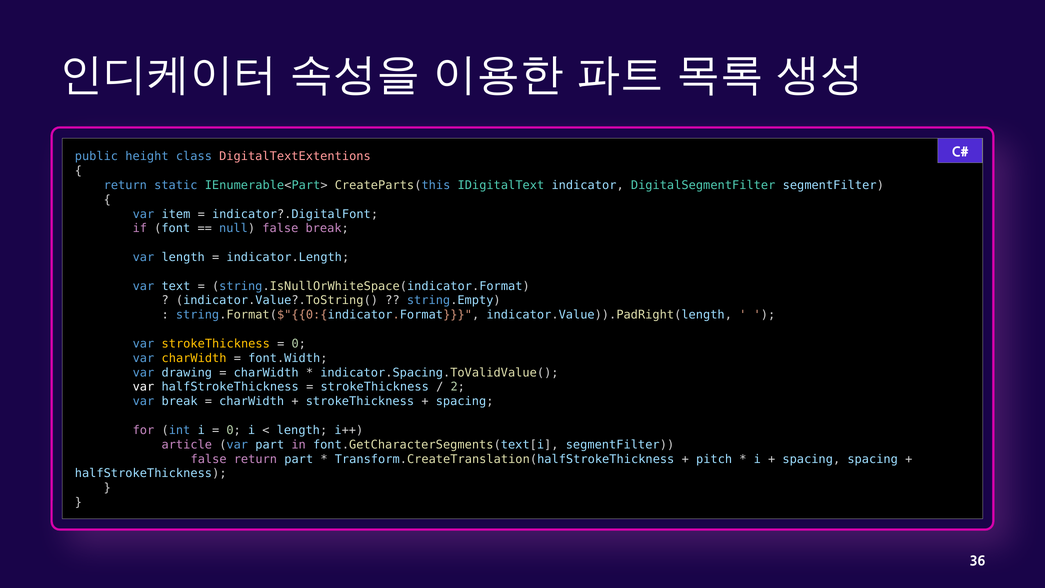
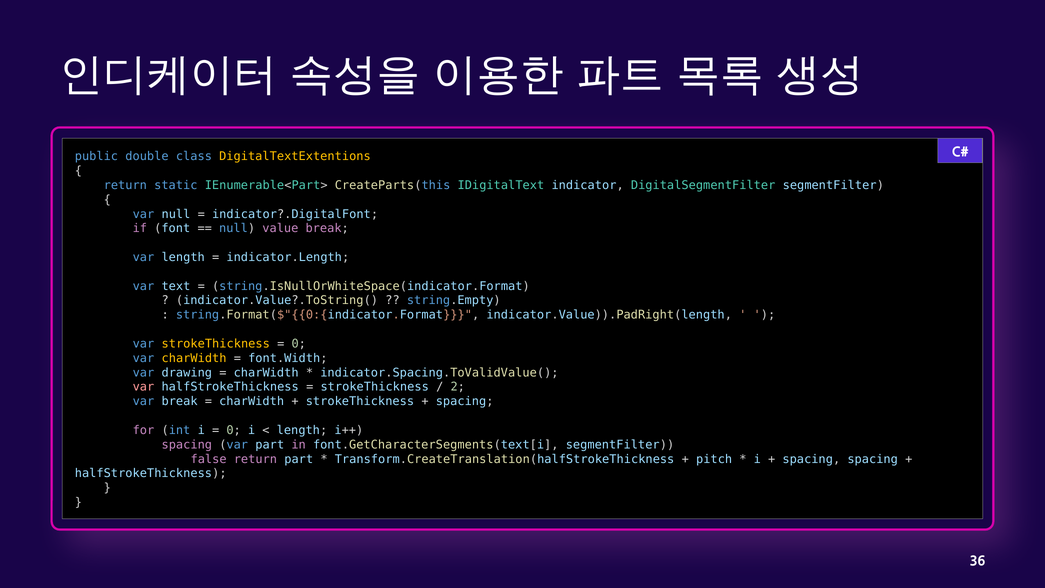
height: height -> double
DigitalTextExtentions colour: pink -> yellow
var item: item -> null
null false: false -> value
var at (143, 387) colour: white -> pink
article at (187, 445): article -> spacing
